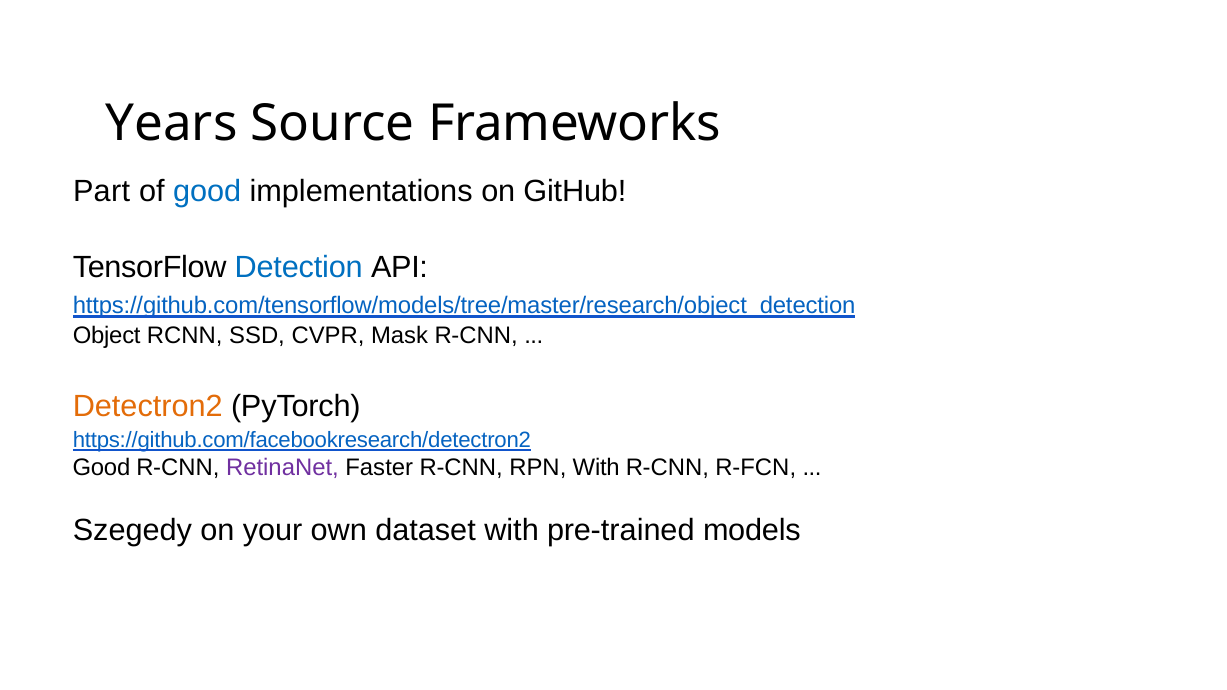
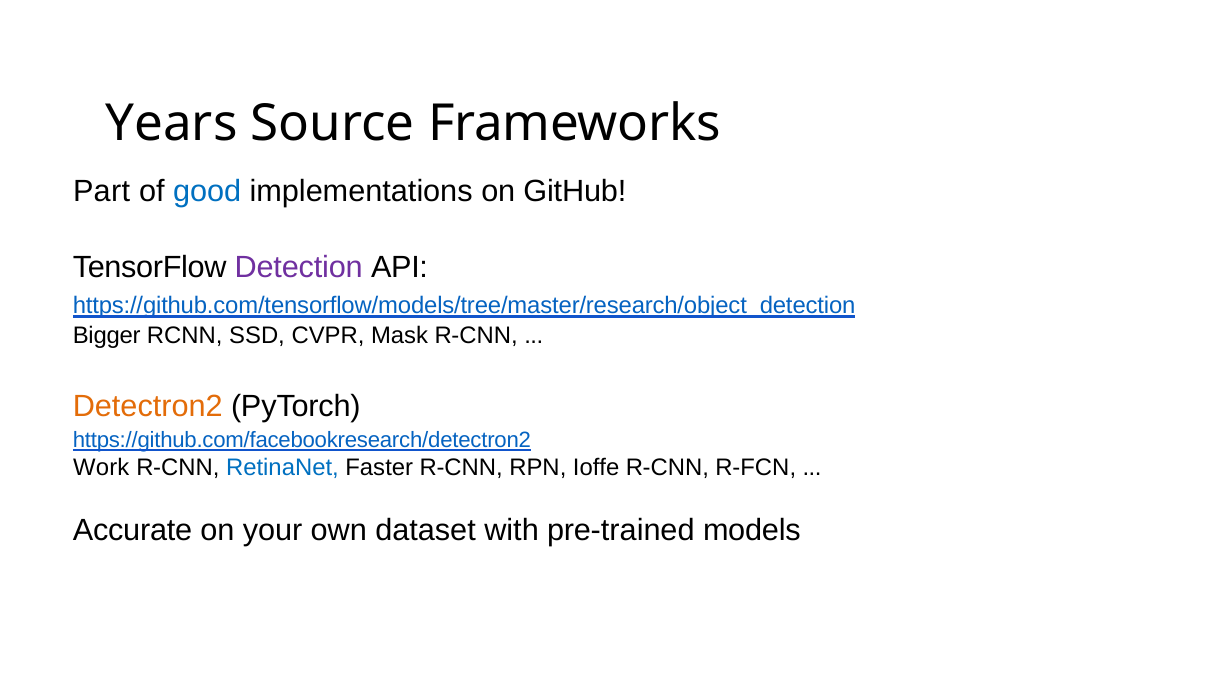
Detection colour: blue -> purple
Object: Object -> Bigger
Good at (101, 468): Good -> Work
RetinaNet colour: purple -> blue
RPN With: With -> Ioffe
Szegedy: Szegedy -> Accurate
